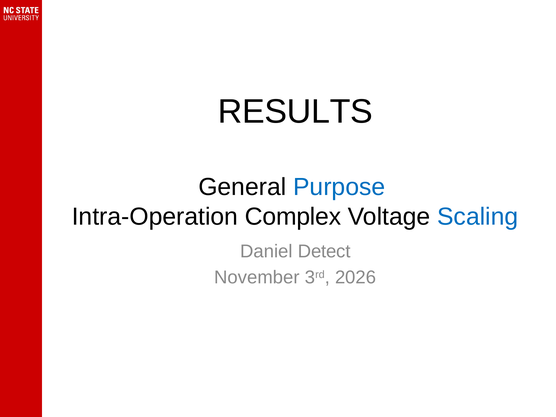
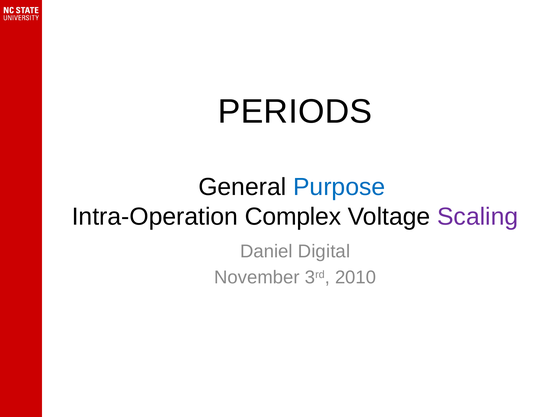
RESULTS: RESULTS -> PERIODS
Scaling colour: blue -> purple
Detect: Detect -> Digital
2026: 2026 -> 2010
